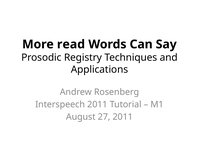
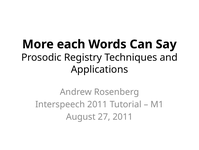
read: read -> each
